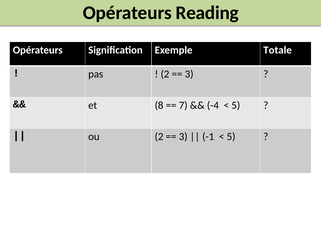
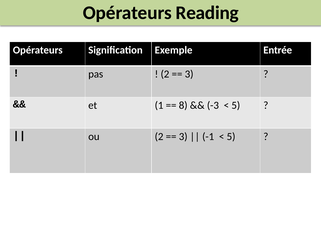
Totale: Totale -> Entrée
8: 8 -> 1
7: 7 -> 8
-4: -4 -> -3
